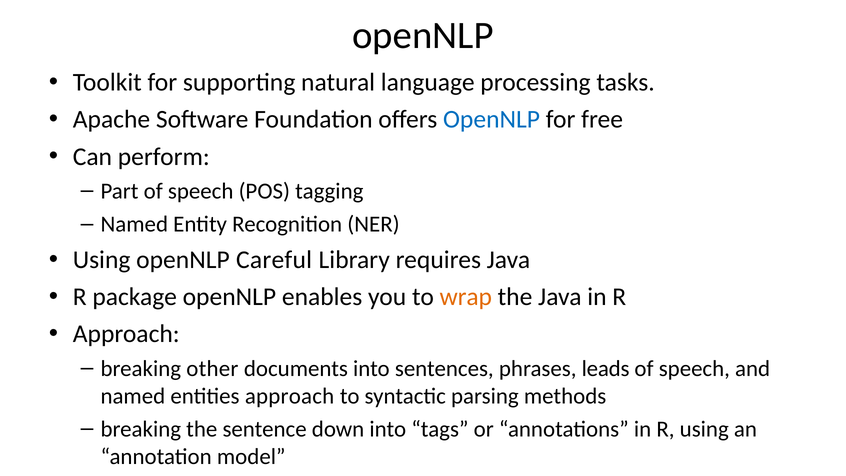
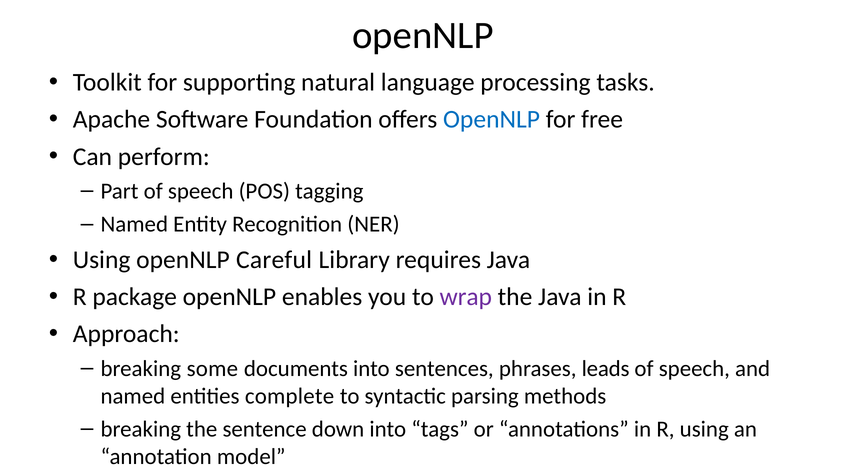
wrap colour: orange -> purple
other: other -> some
entities approach: approach -> complete
